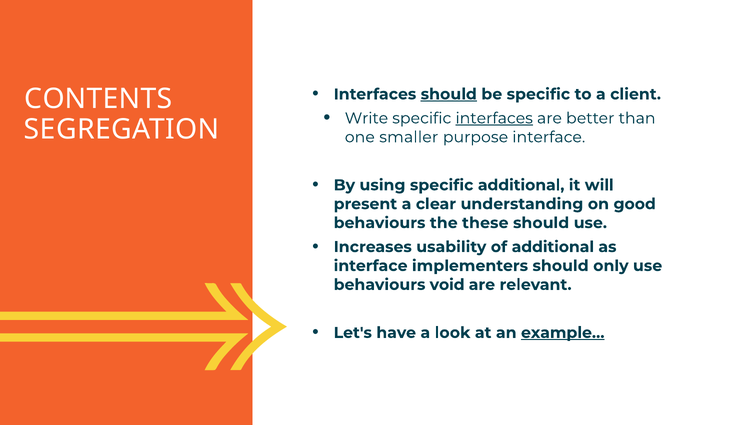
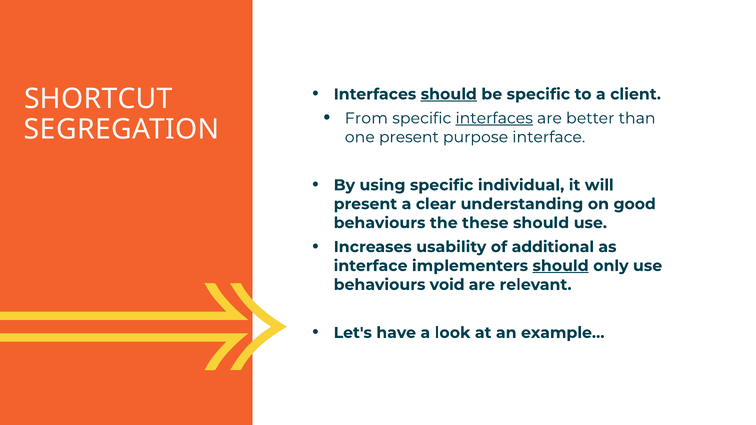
CONTENTS: CONTENTS -> SHORTCUT
Write: Write -> From
one smaller: smaller -> present
specific additional: additional -> individual
should at (561, 266) underline: none -> present
example… underline: present -> none
